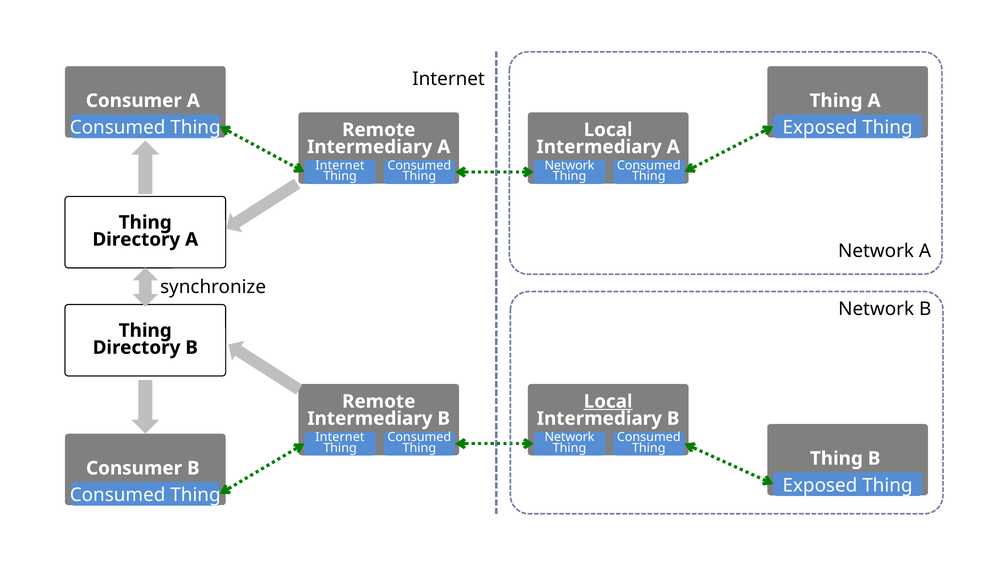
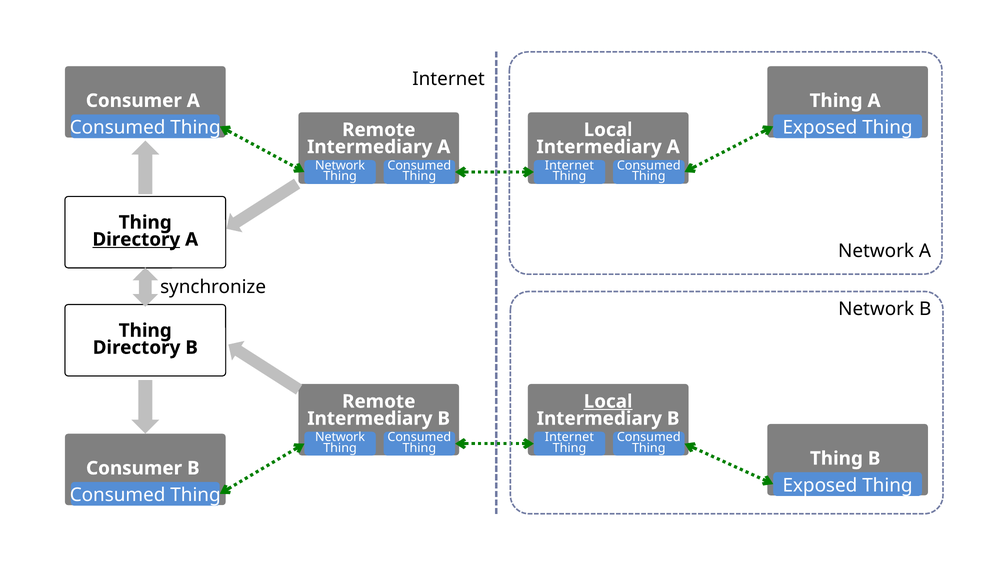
Internet at (340, 166): Internet -> Network
Network at (570, 166): Network -> Internet
Directory at (136, 239) underline: none -> present
Internet at (340, 437): Internet -> Network
Network at (570, 437): Network -> Internet
